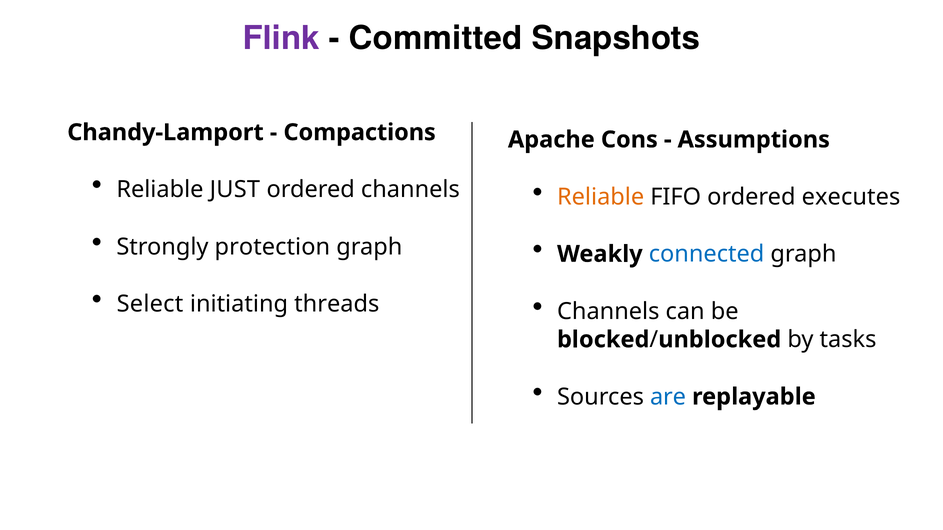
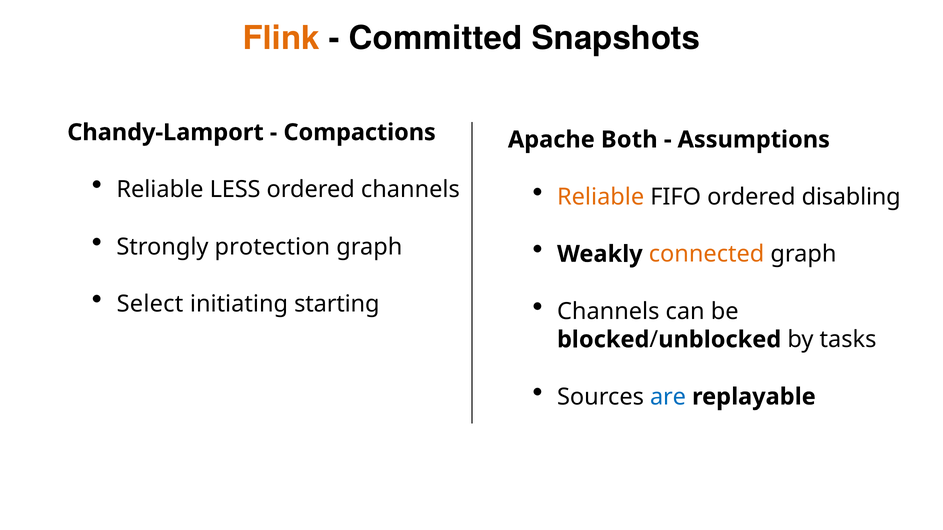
Flink colour: purple -> orange
Cons: Cons -> Both
JUST: JUST -> LESS
executes: executes -> disabling
connected colour: blue -> orange
threads: threads -> starting
